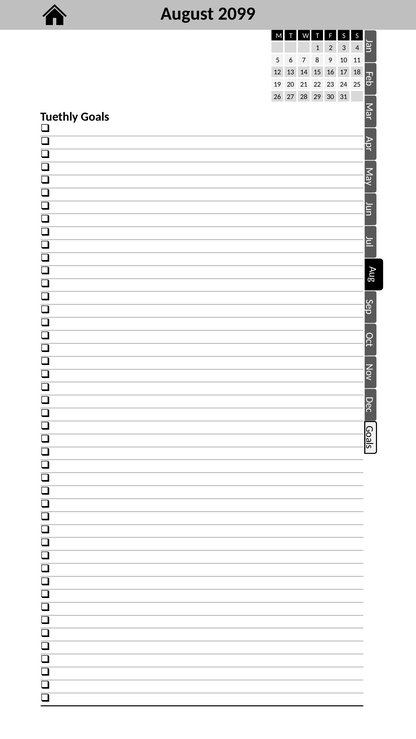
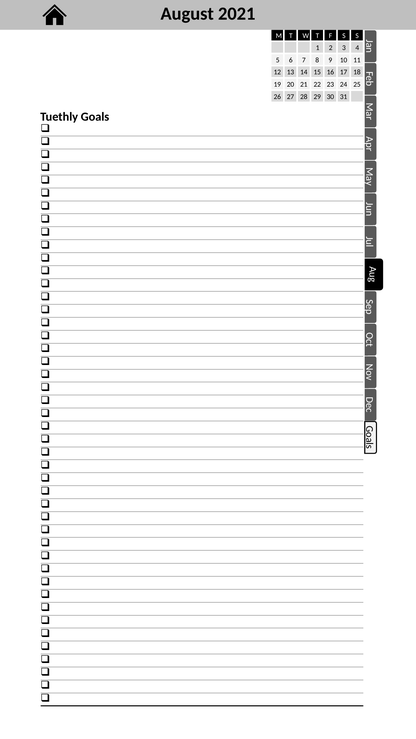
2099: 2099 -> 2021
